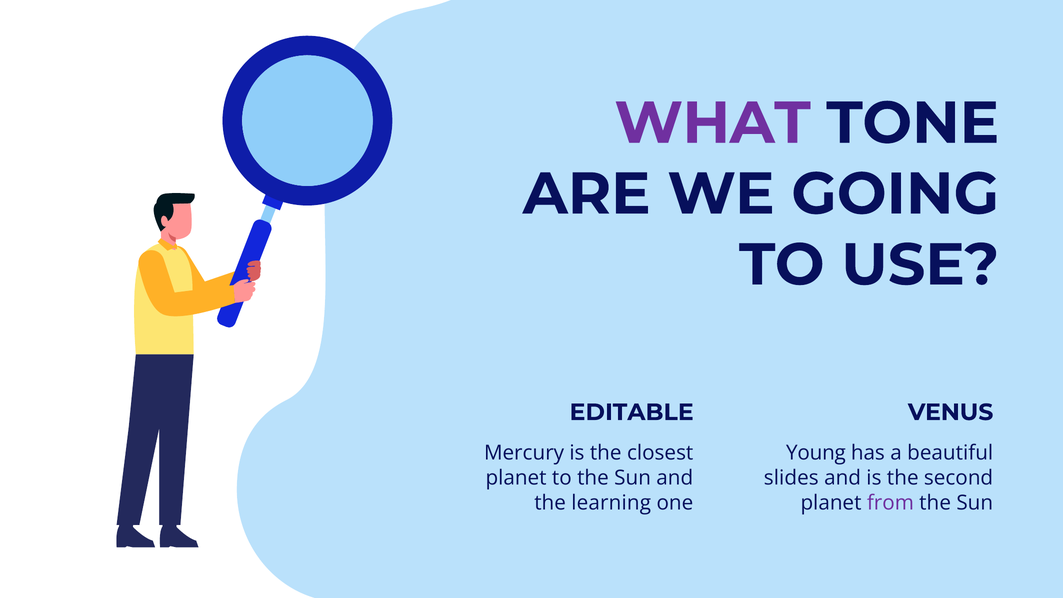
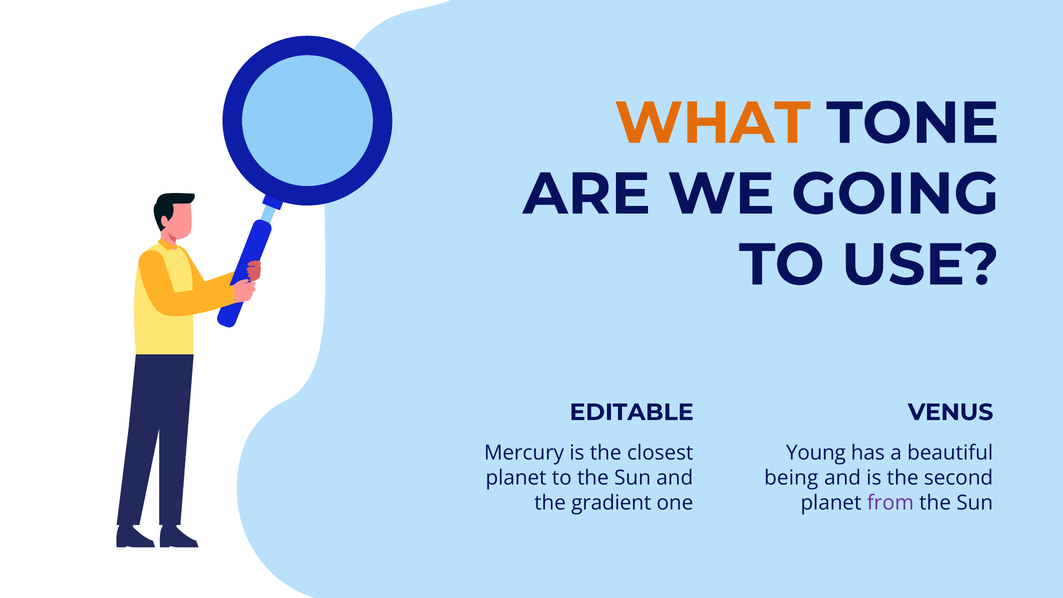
WHAT colour: purple -> orange
slides: slides -> being
learning: learning -> gradient
